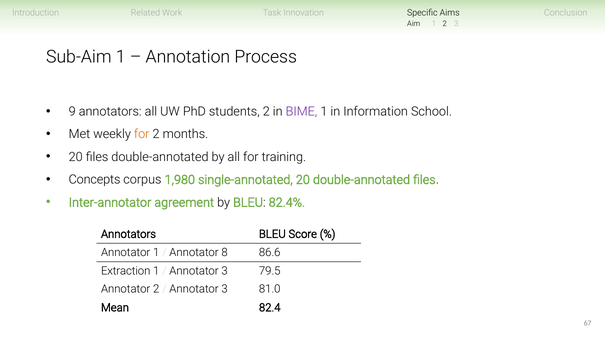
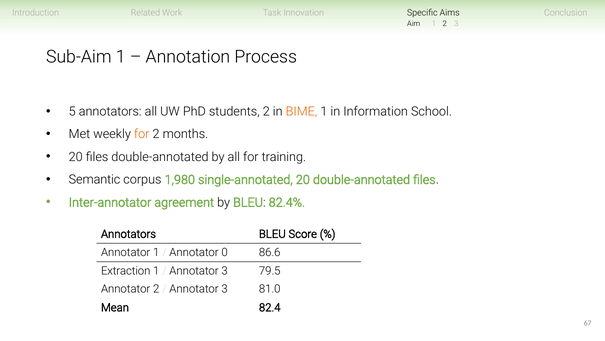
9: 9 -> 5
BIME colour: purple -> orange
Concepts: Concepts -> Semantic
8: 8 -> 0
